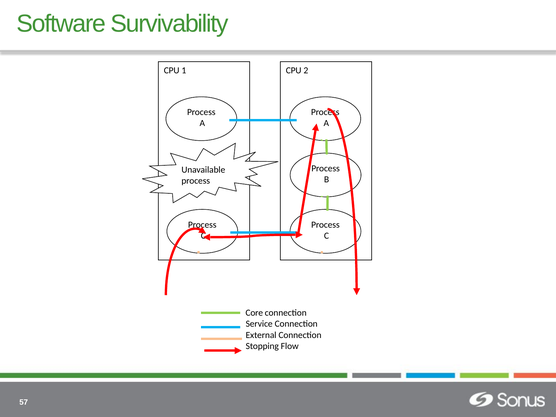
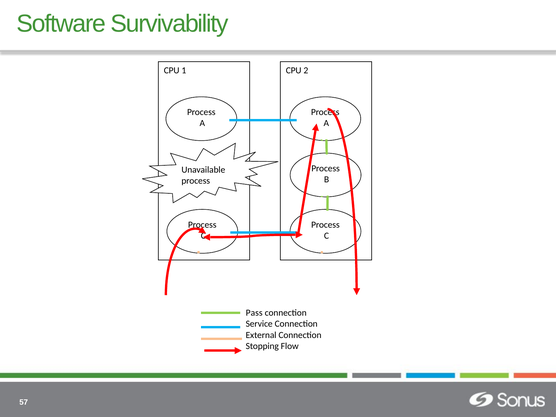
Core: Core -> Pass
